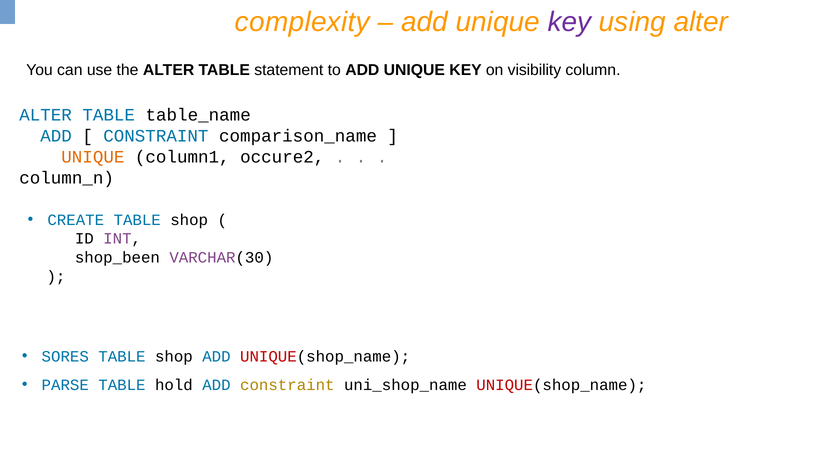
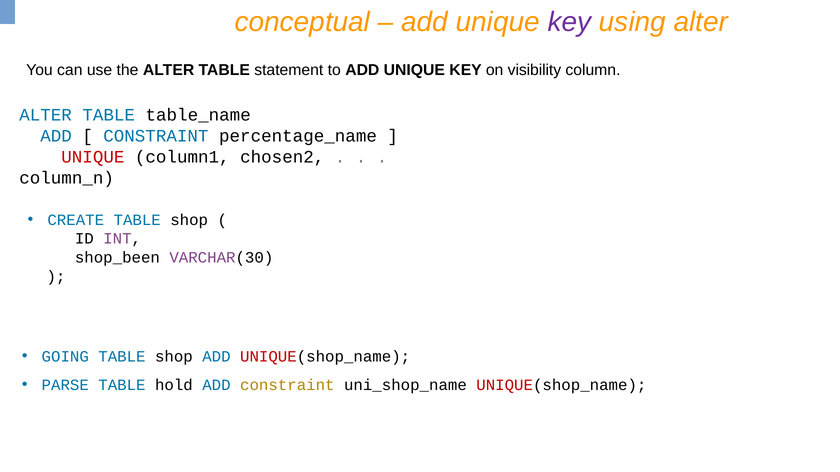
complexity: complexity -> conceptual
comparison_name: comparison_name -> percentage_name
UNIQUE at (93, 157) colour: orange -> red
occure2: occure2 -> chosen2
SORES: SORES -> GOING
